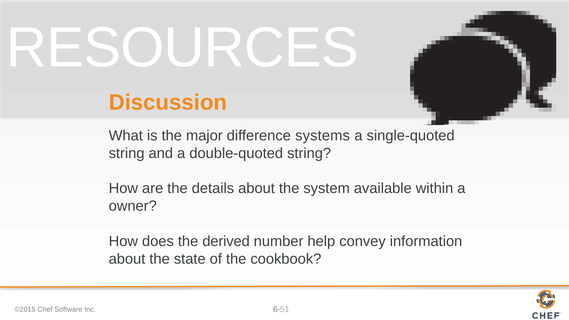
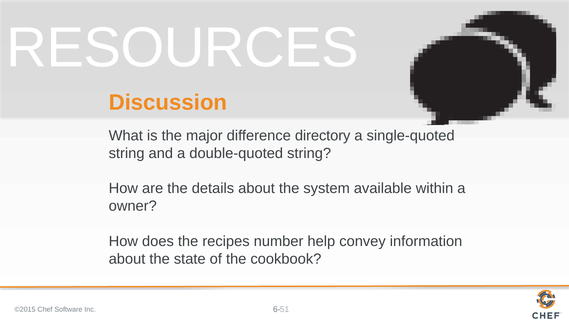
systems: systems -> directory
derived: derived -> recipes
